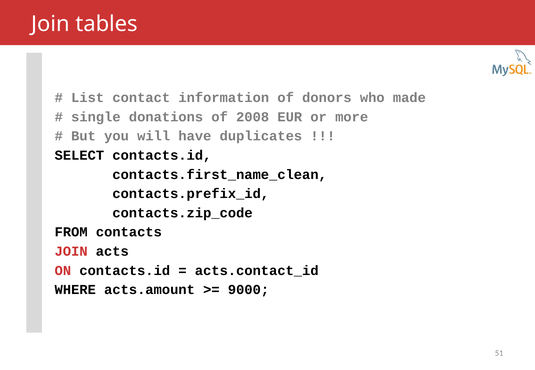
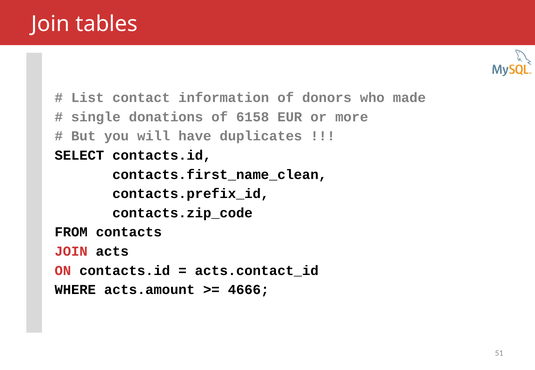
2008: 2008 -> 6158
9000: 9000 -> 4666
